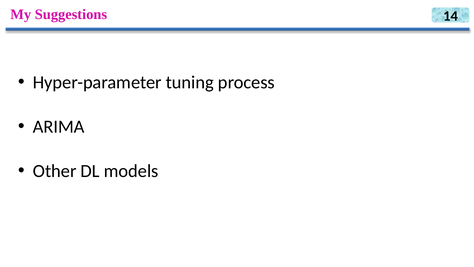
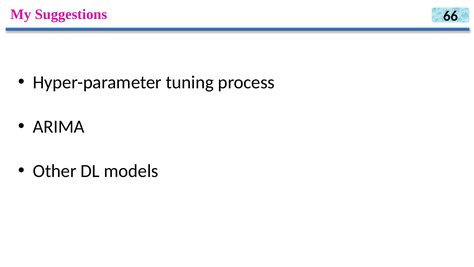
14: 14 -> 66
